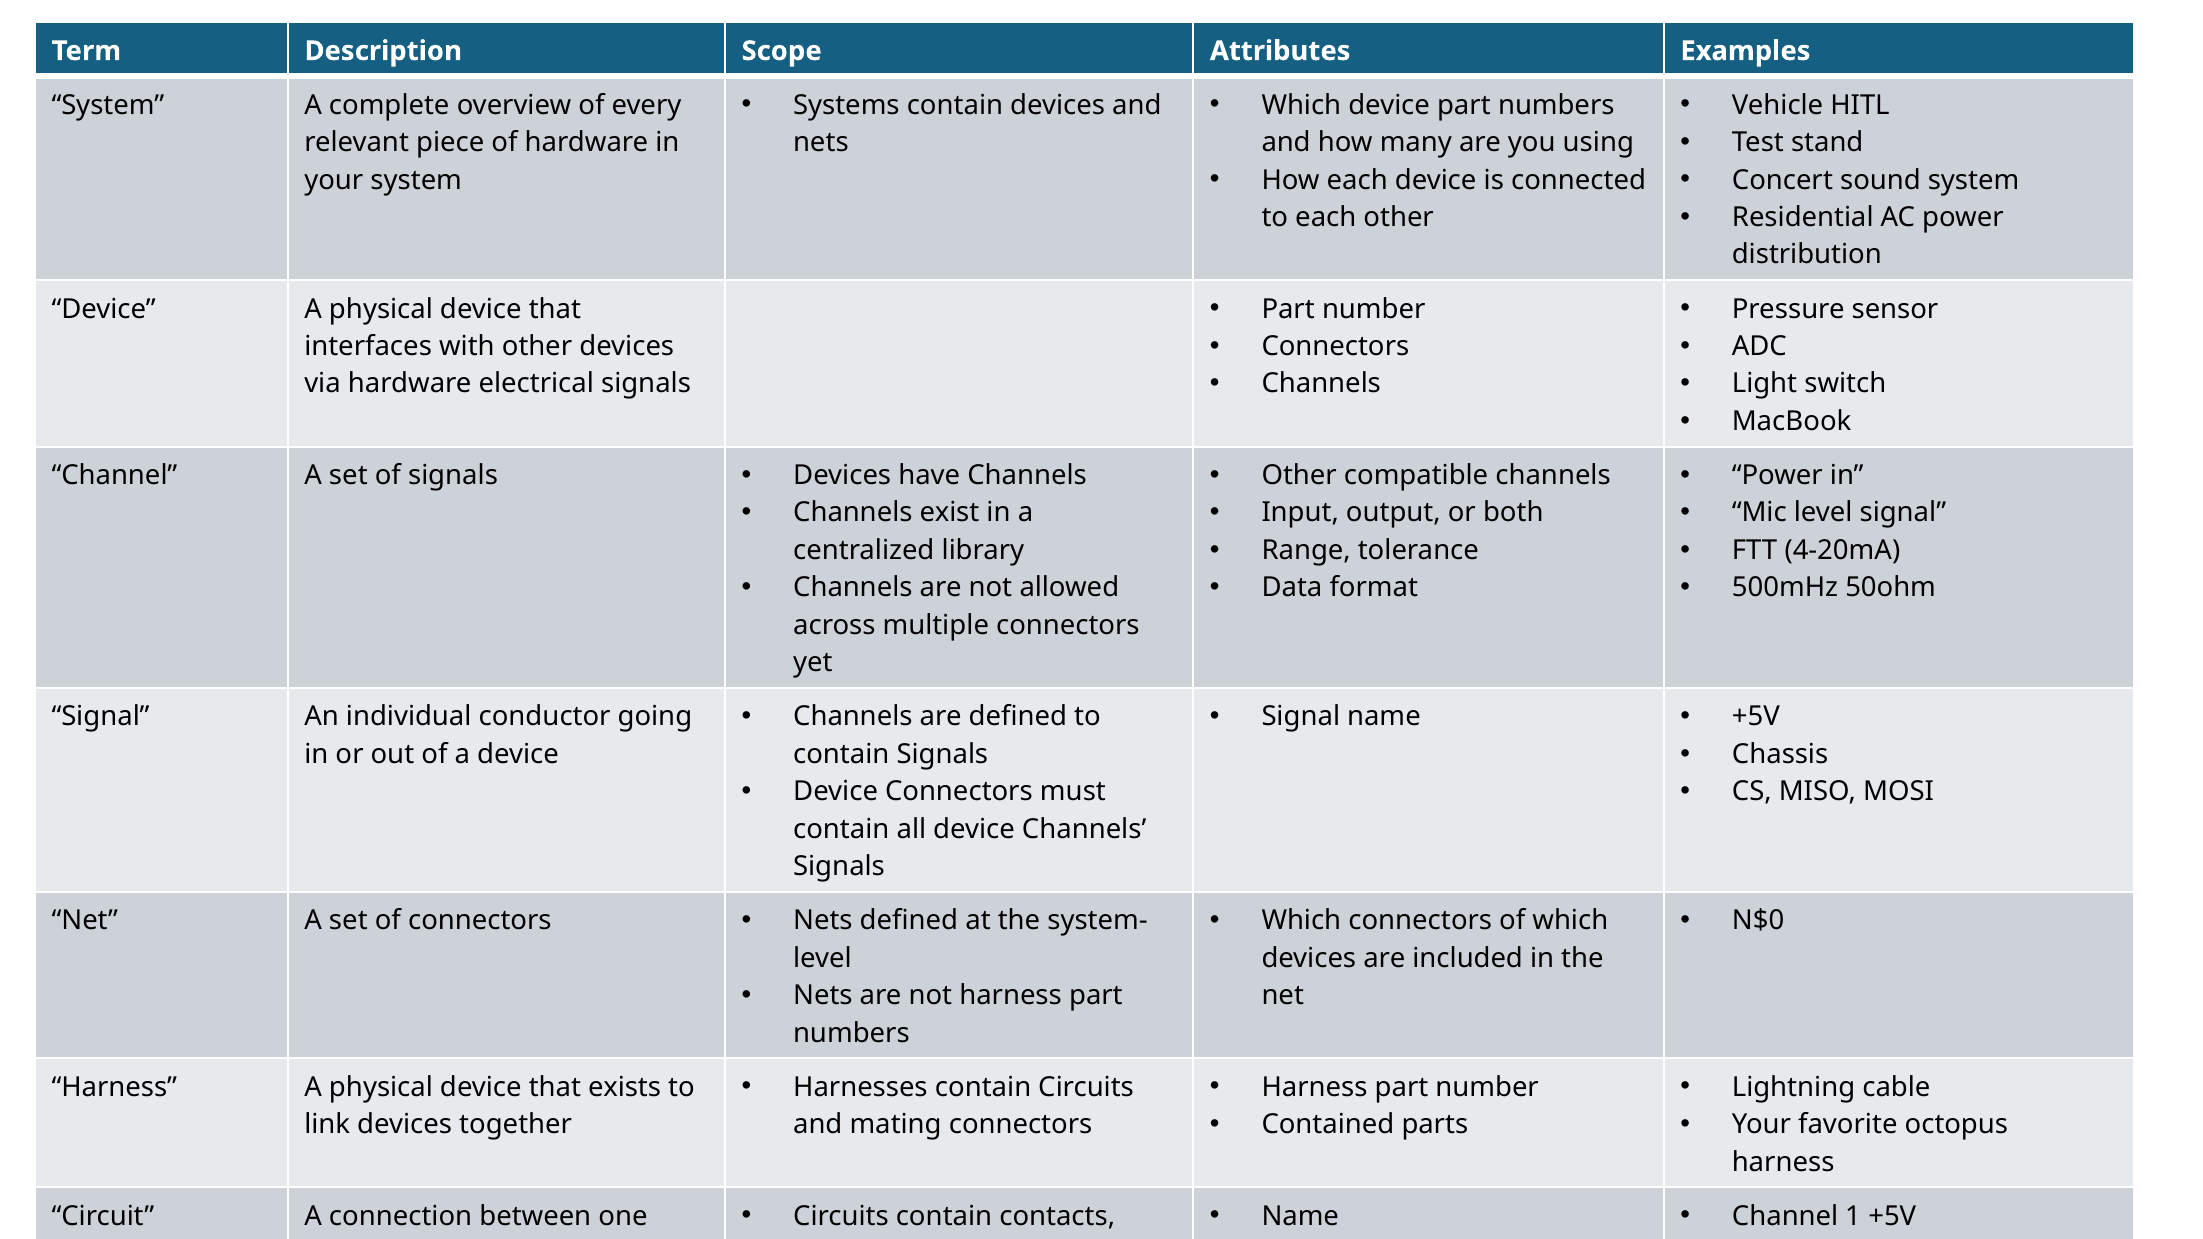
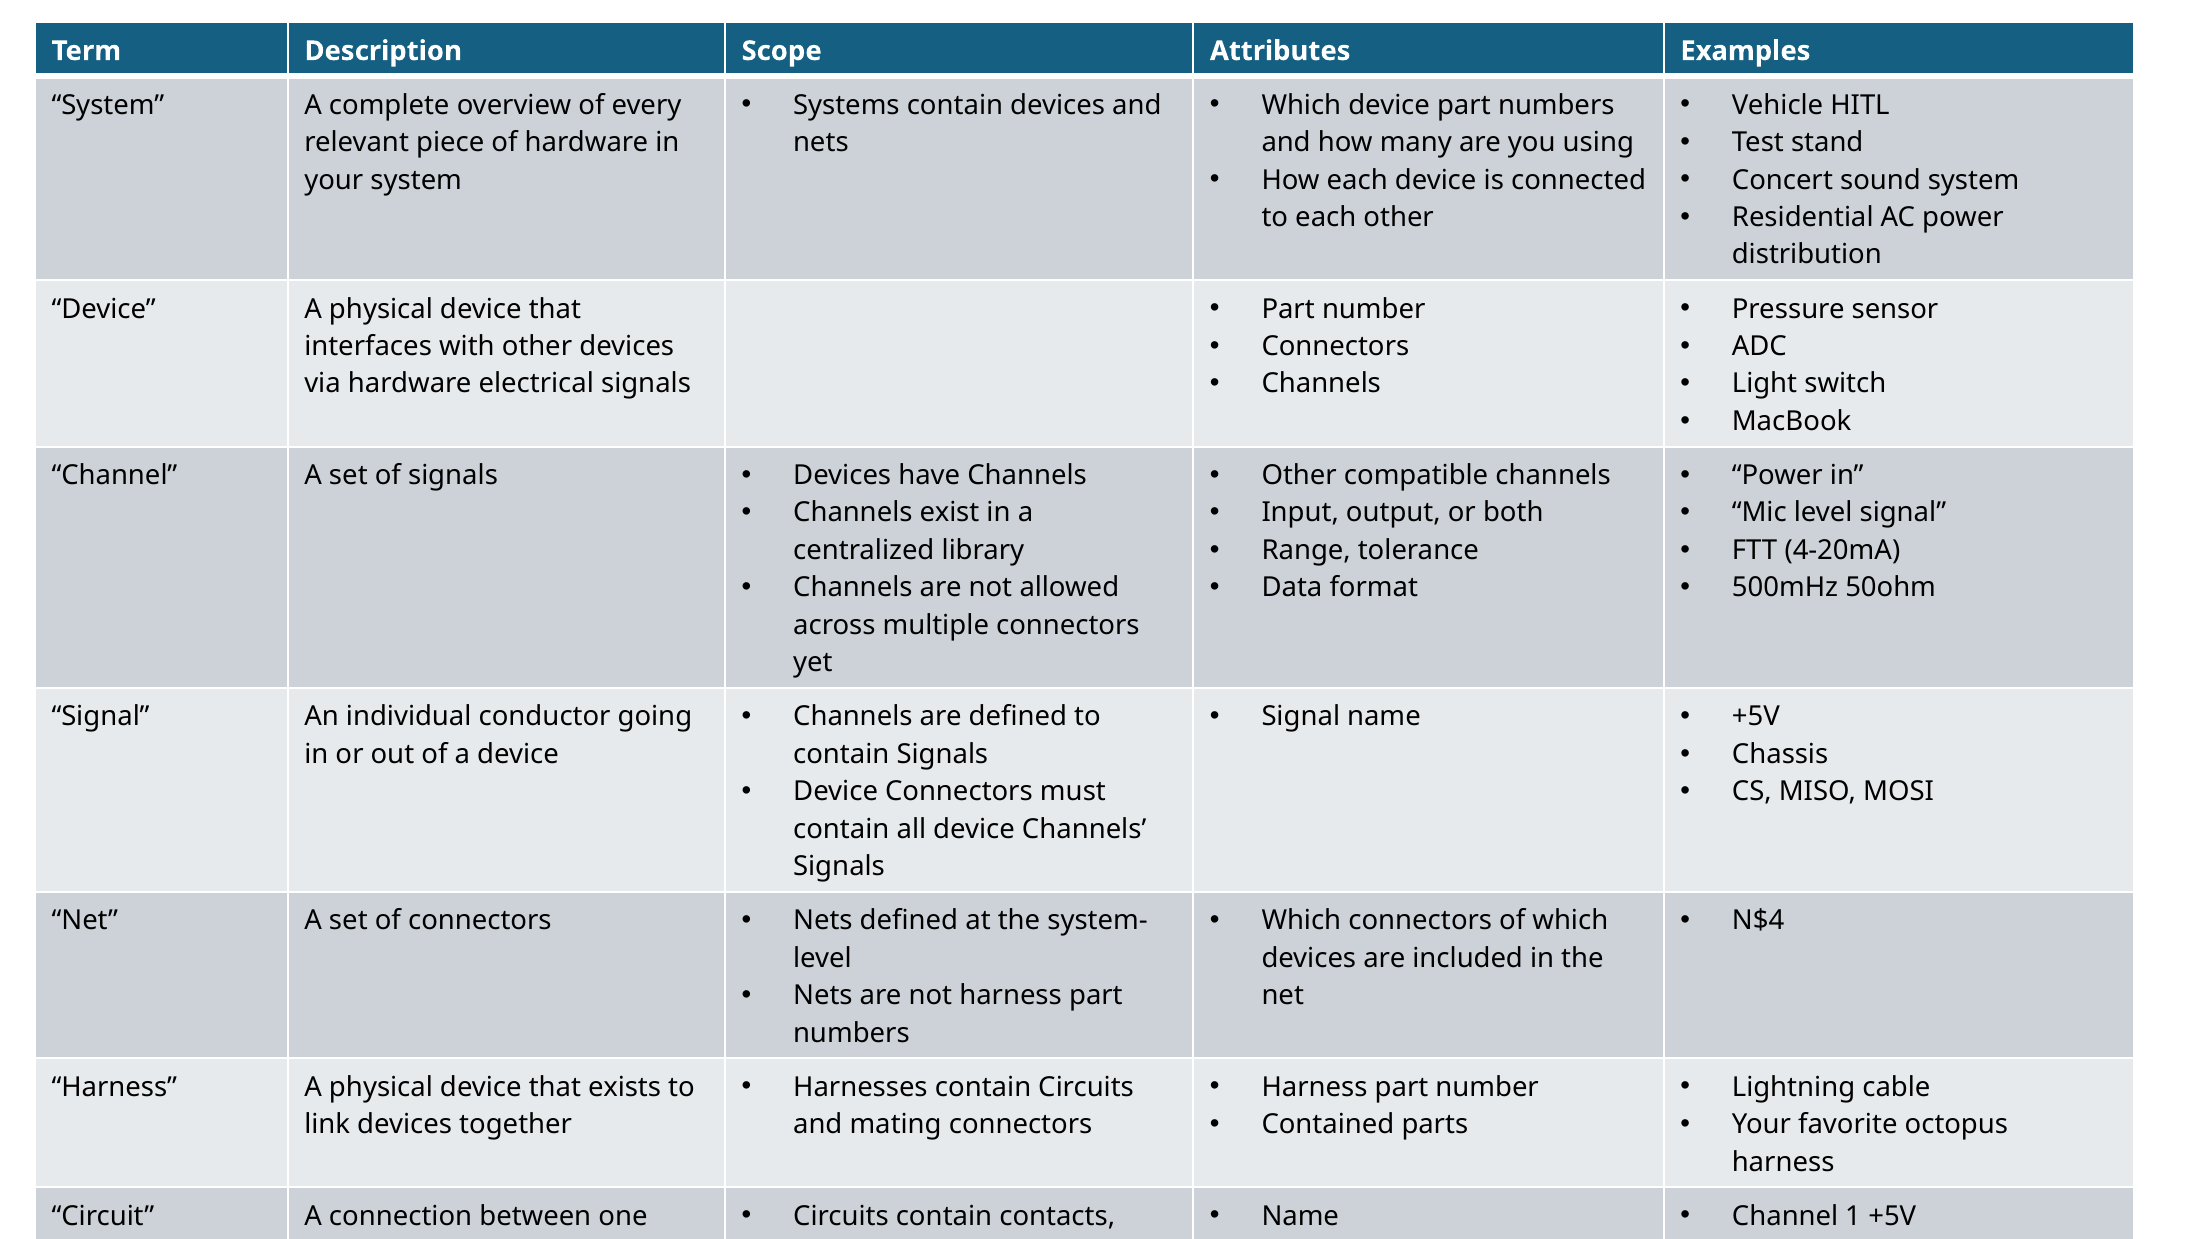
N$0: N$0 -> N$4
